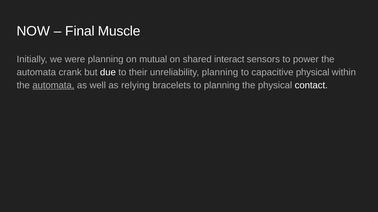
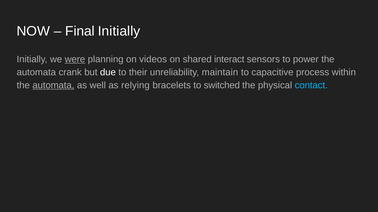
Final Muscle: Muscle -> Initially
were underline: none -> present
mutual: mutual -> videos
unreliability planning: planning -> maintain
capacitive physical: physical -> process
to planning: planning -> switched
contact colour: white -> light blue
